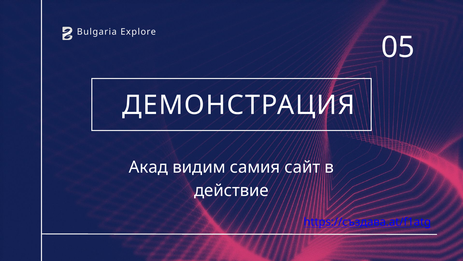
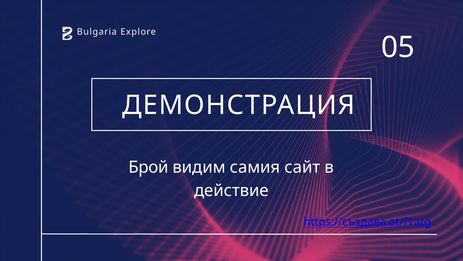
Акад: Акад -> Брой
